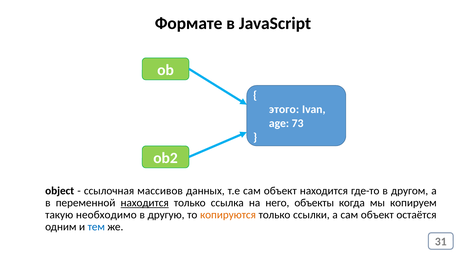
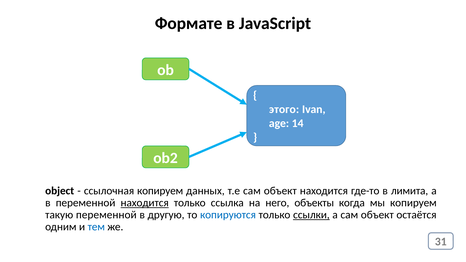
73: 73 -> 14
ссылочная массивов: массивов -> копируем
другом: другом -> лимита
такую необходимо: необходимо -> переменной
копируются colour: orange -> blue
ссылки underline: none -> present
